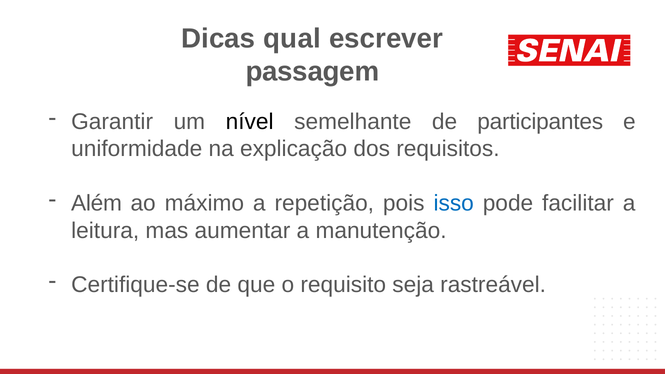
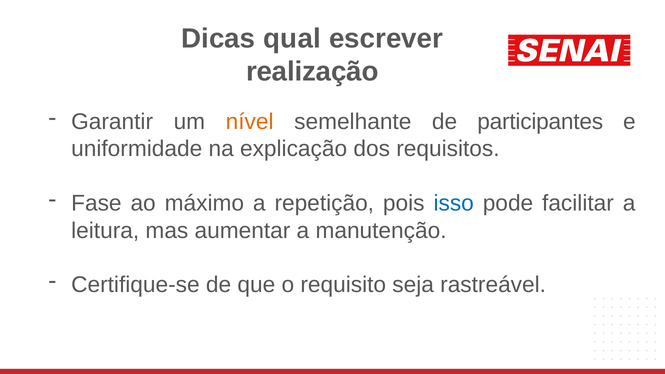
passagem: passagem -> realização
nível colour: black -> orange
Além: Além -> Fase
